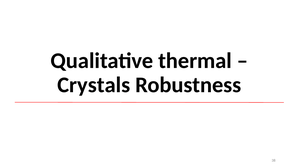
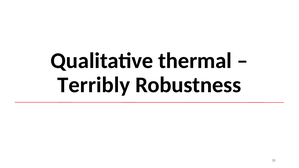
Crystals: Crystals -> Terribly
